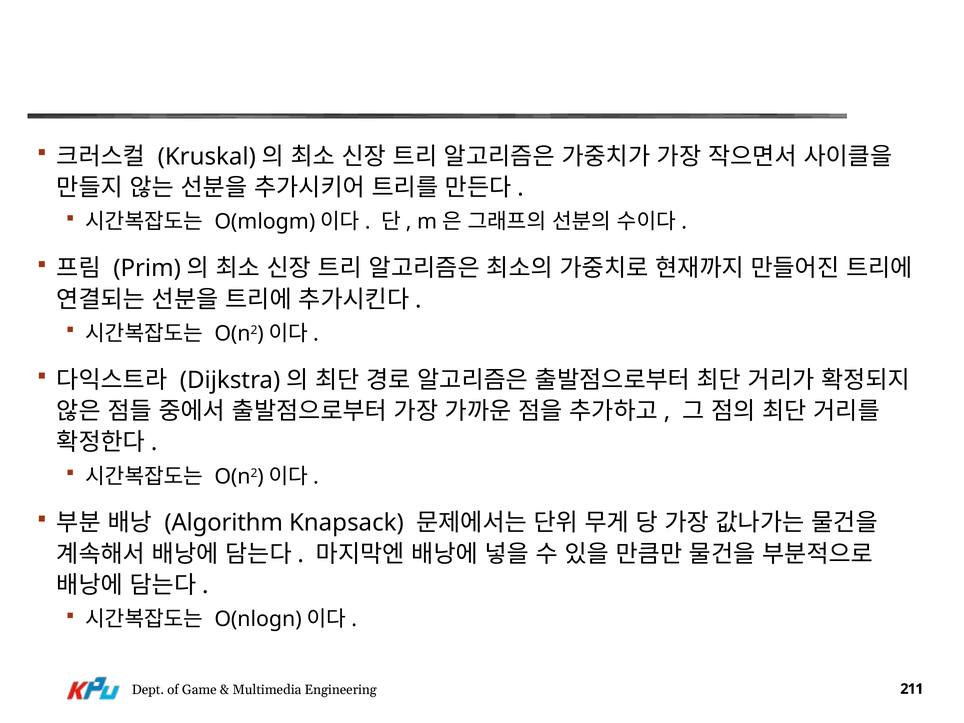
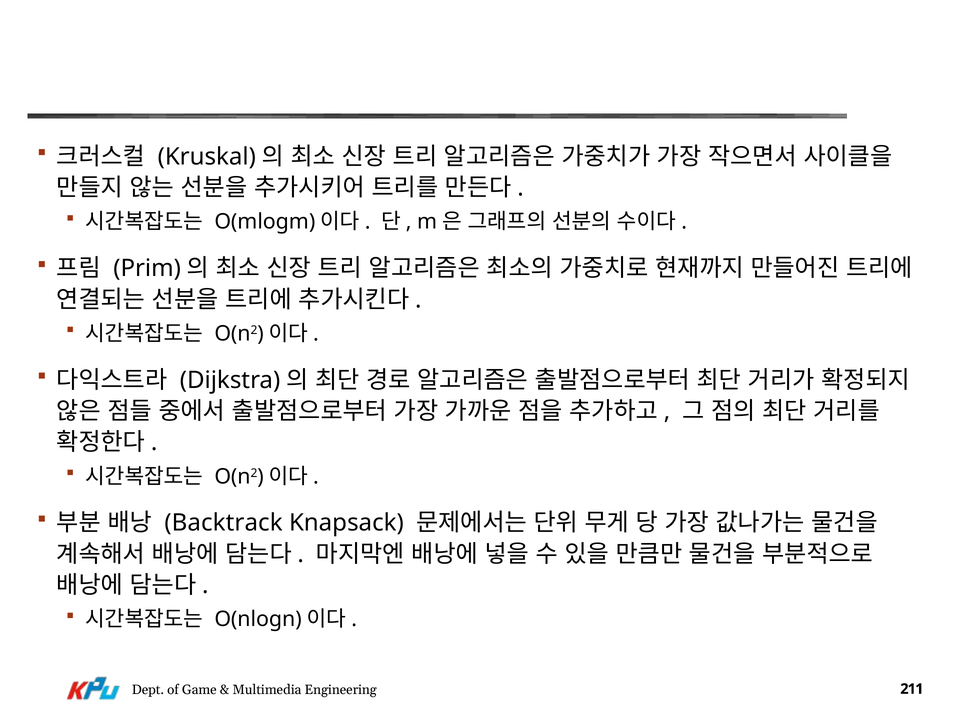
Algorithm: Algorithm -> Backtrack
